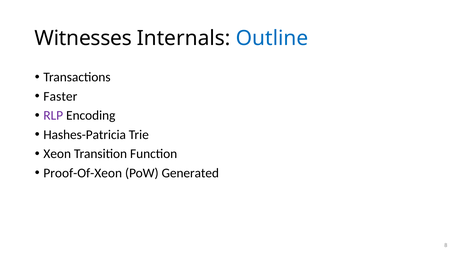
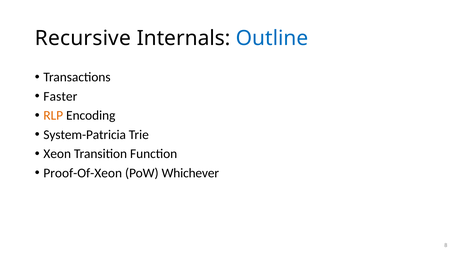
Witnesses: Witnesses -> Recursive
RLP colour: purple -> orange
Hashes-Patricia: Hashes-Patricia -> System-Patricia
Generated: Generated -> Whichever
